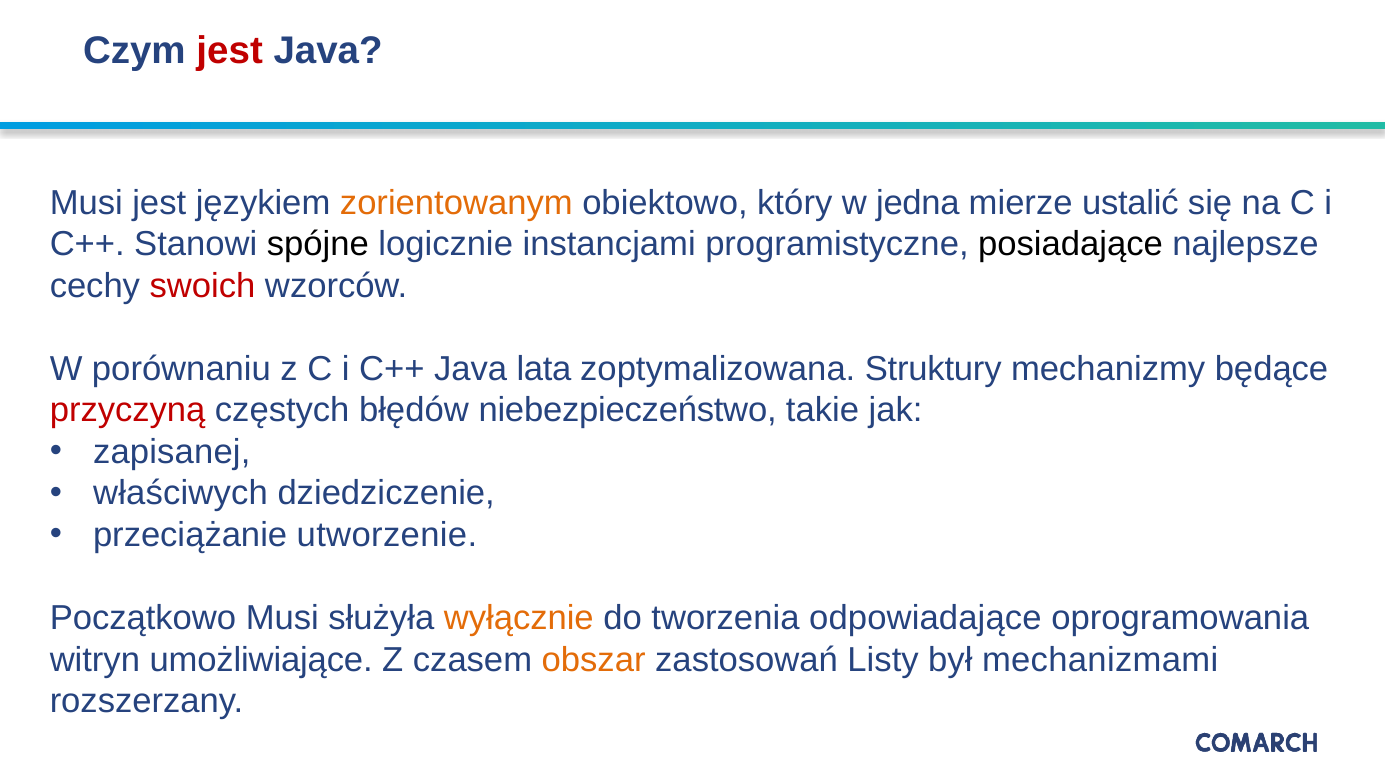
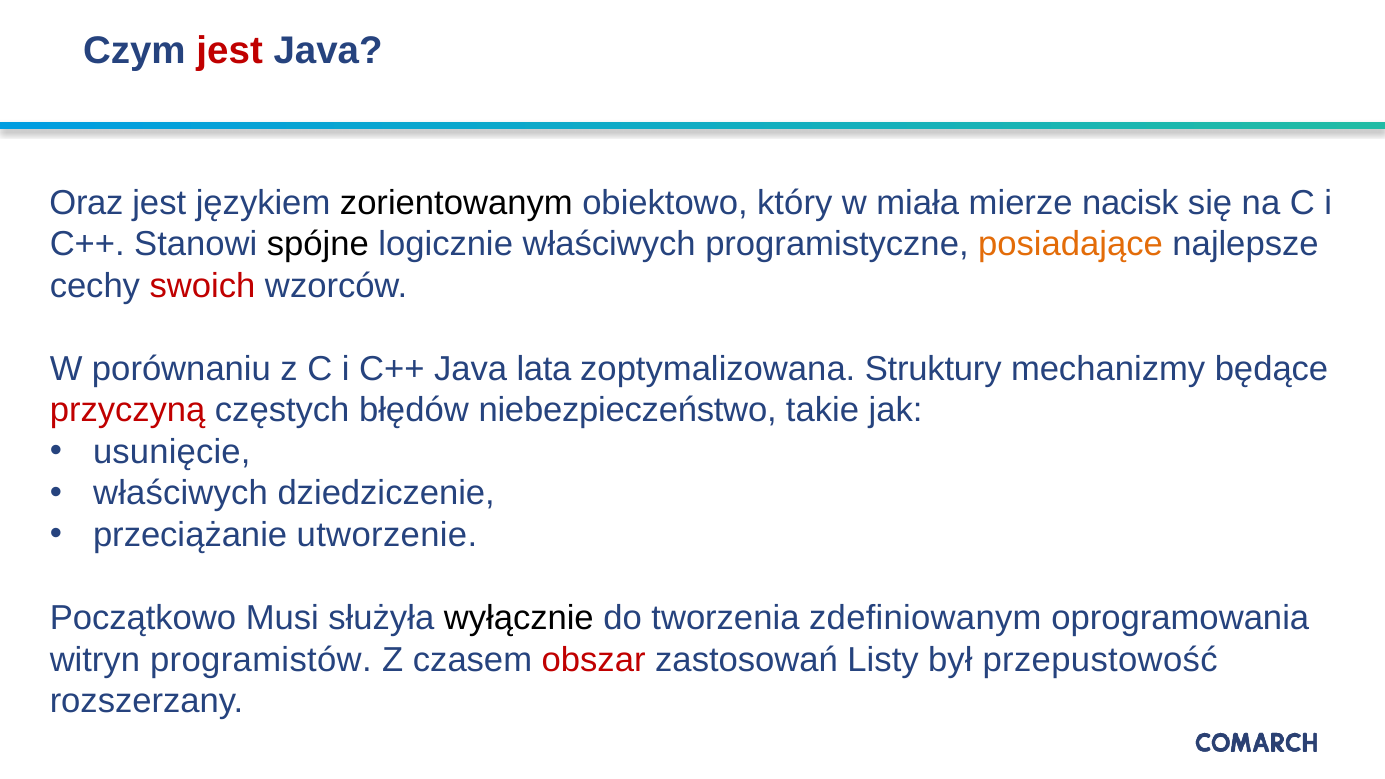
Musi at (86, 203): Musi -> Oraz
zorientowanym colour: orange -> black
jedna: jedna -> miała
ustalić: ustalić -> nacisk
logicznie instancjami: instancjami -> właściwych
posiadające colour: black -> orange
zapisanej: zapisanej -> usunięcie
wyłącznie colour: orange -> black
odpowiadające: odpowiadające -> zdefiniowanym
umożliwiające: umożliwiające -> programistów
obszar colour: orange -> red
mechanizmami: mechanizmami -> przepustowość
